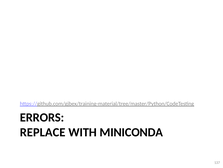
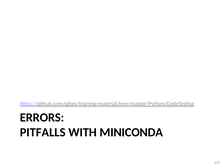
REPLACE: REPLACE -> PITFALLS
